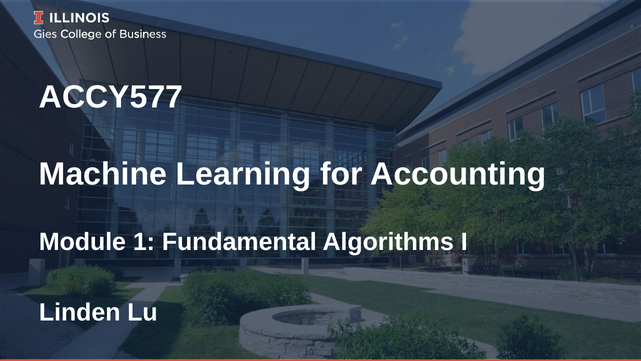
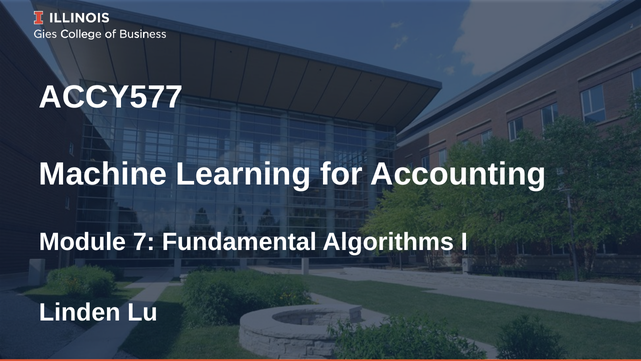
1: 1 -> 7
